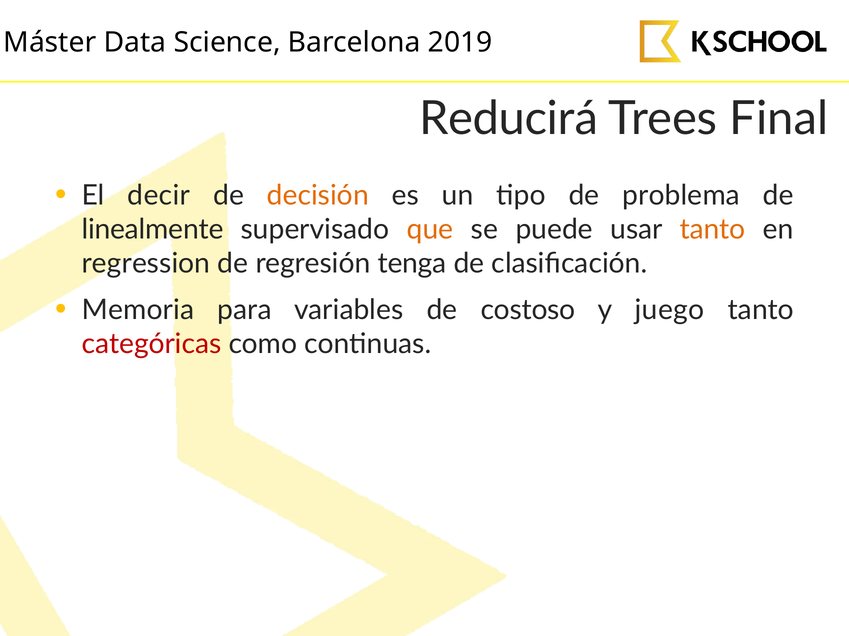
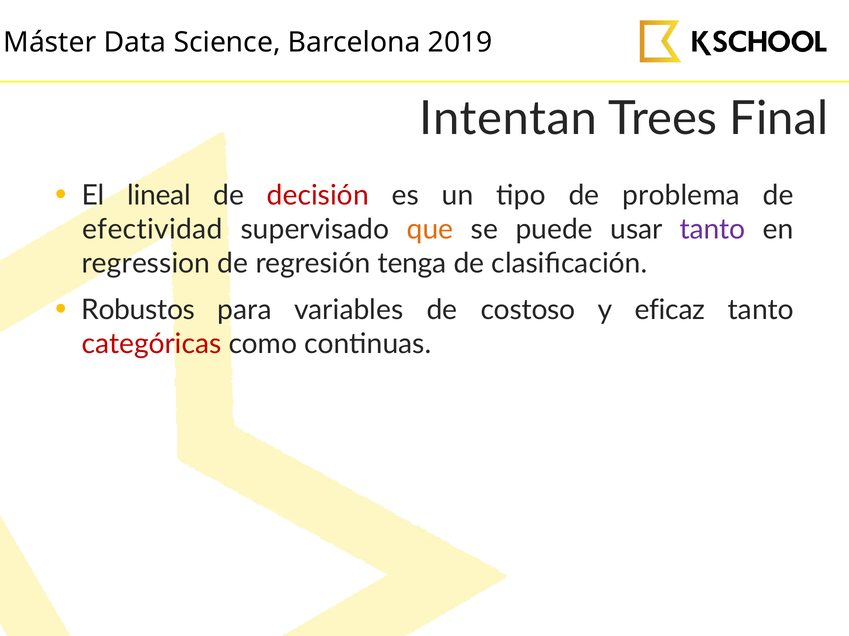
Reducirá: Reducirá -> Intentan
decir: decir -> lineal
decisión colour: orange -> red
linealmente: linealmente -> efectividad
tanto at (713, 230) colour: orange -> purple
Memoria: Memoria -> Robustos
juego: juego -> eficaz
